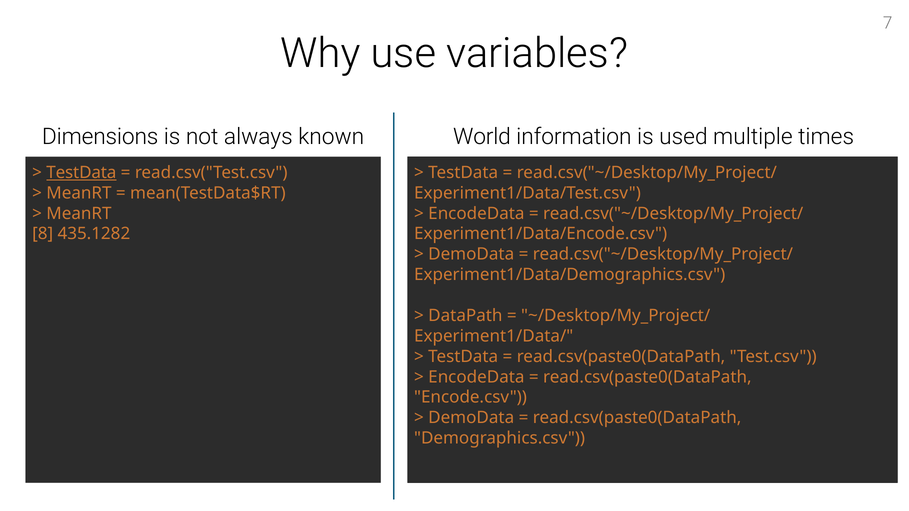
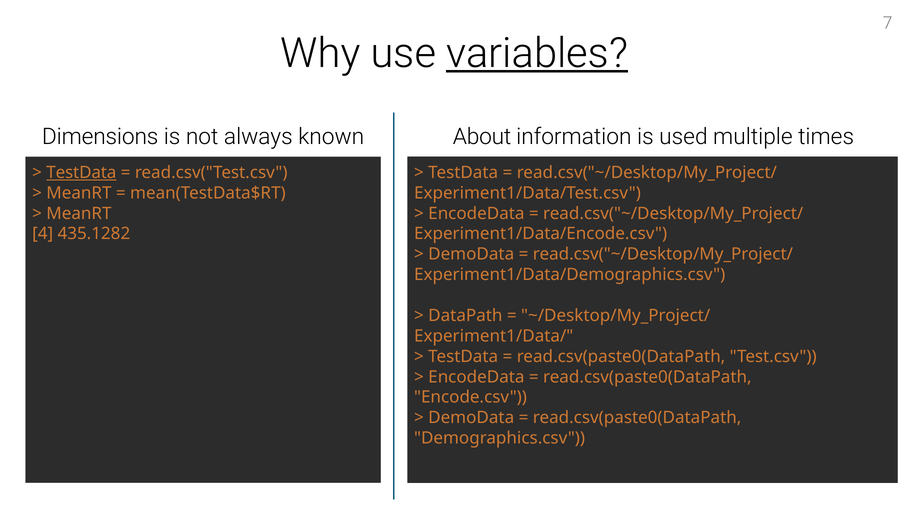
variables underline: none -> present
World: World -> About
8: 8 -> 4
